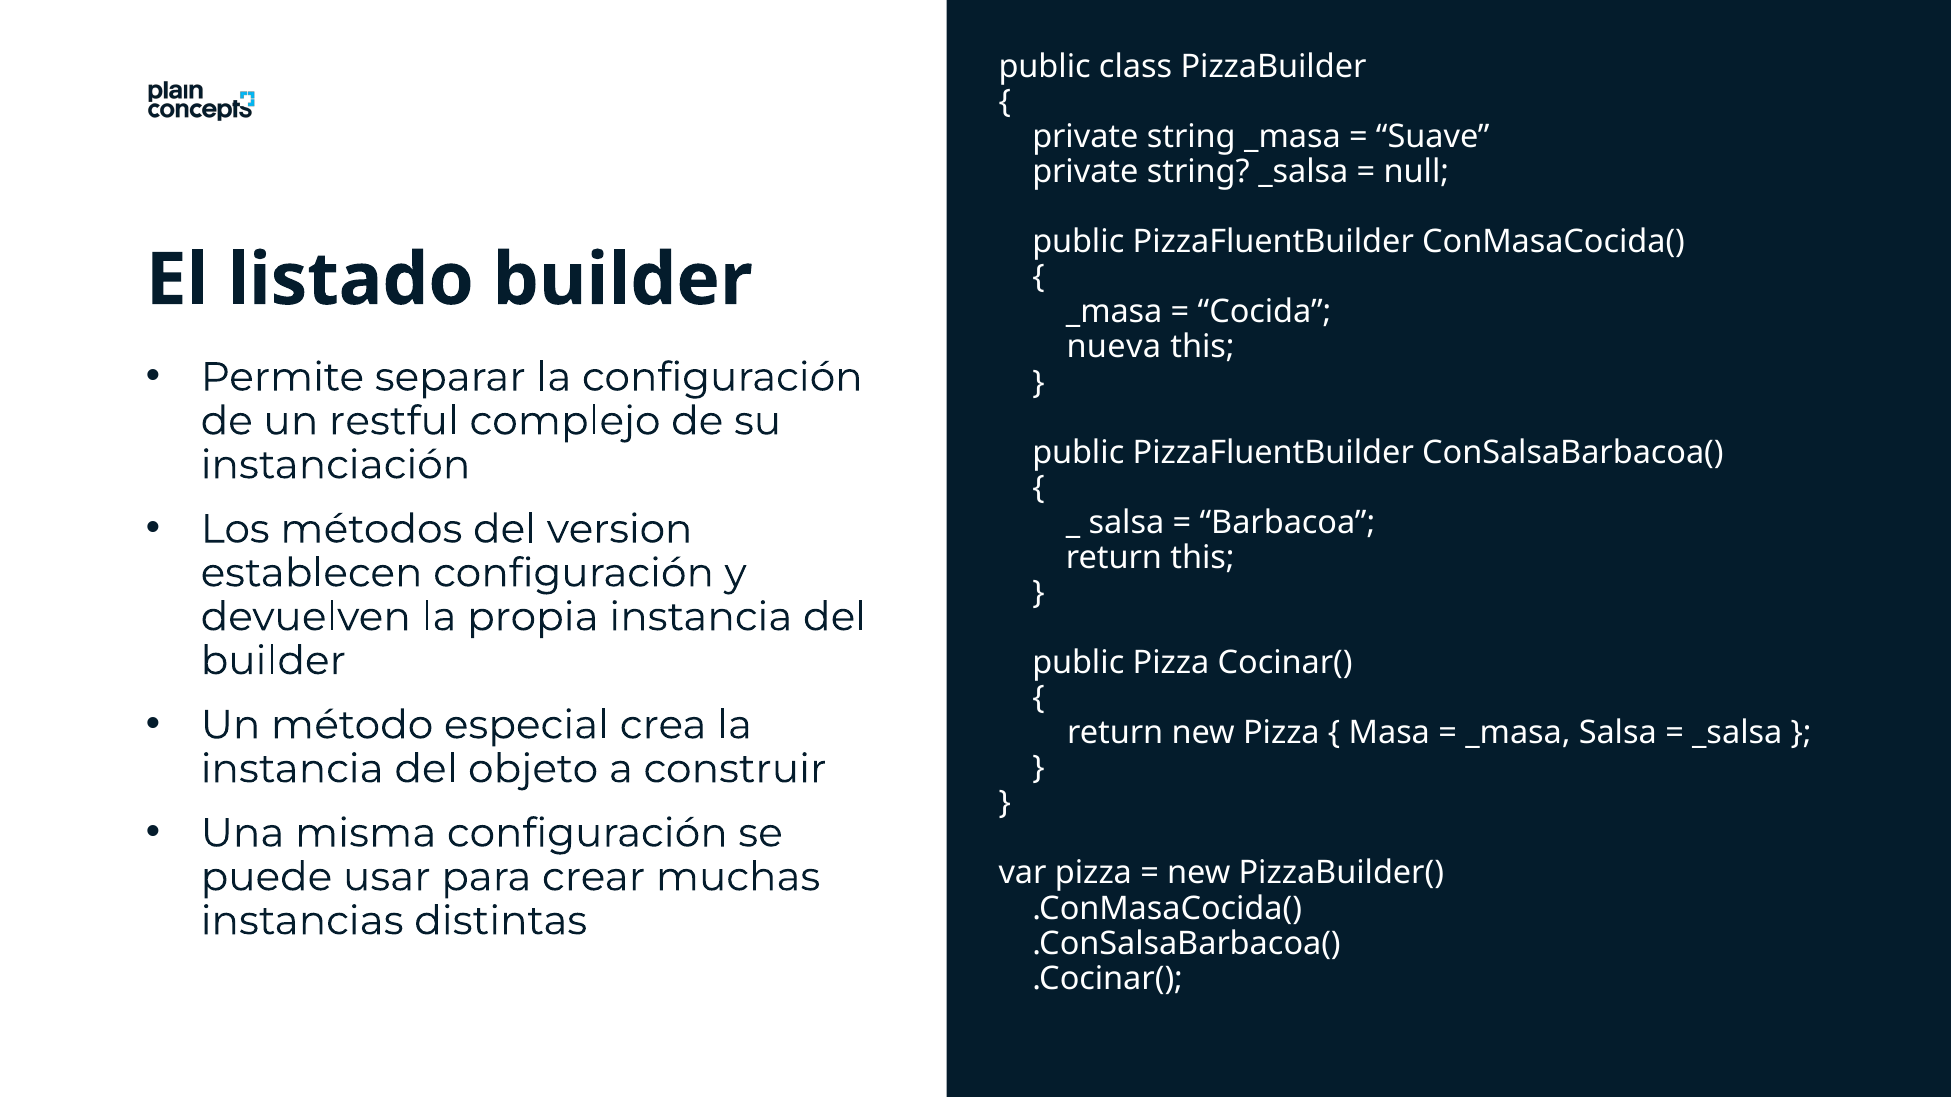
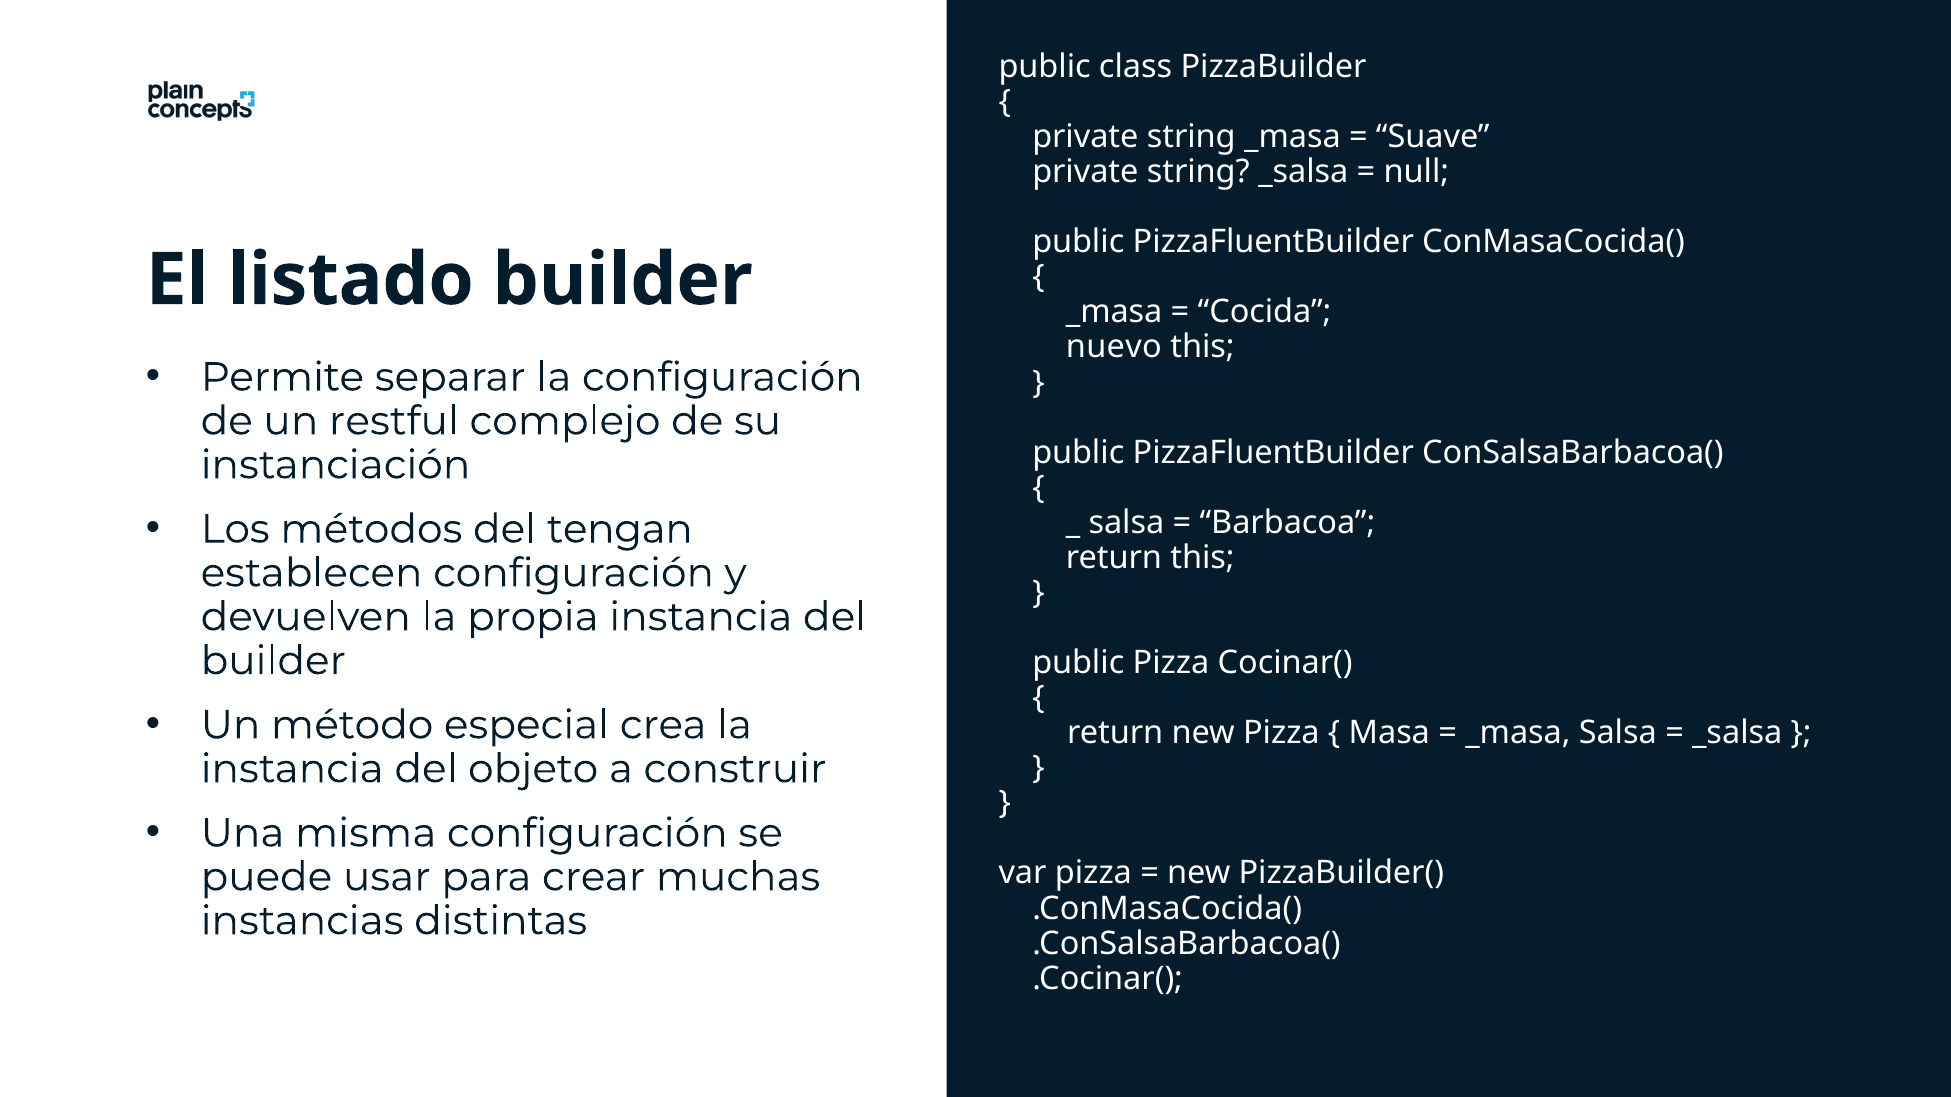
nueva: nueva -> nuevo
version: version -> tengan
